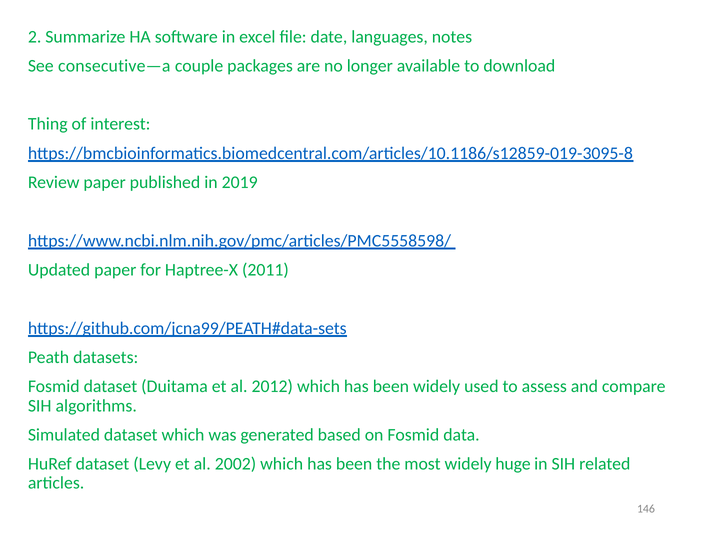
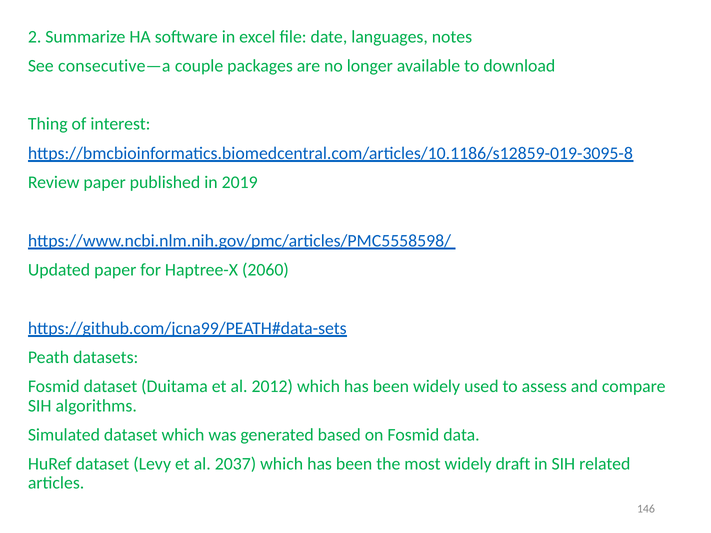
2011: 2011 -> 2060
2002: 2002 -> 2037
huge: huge -> draft
